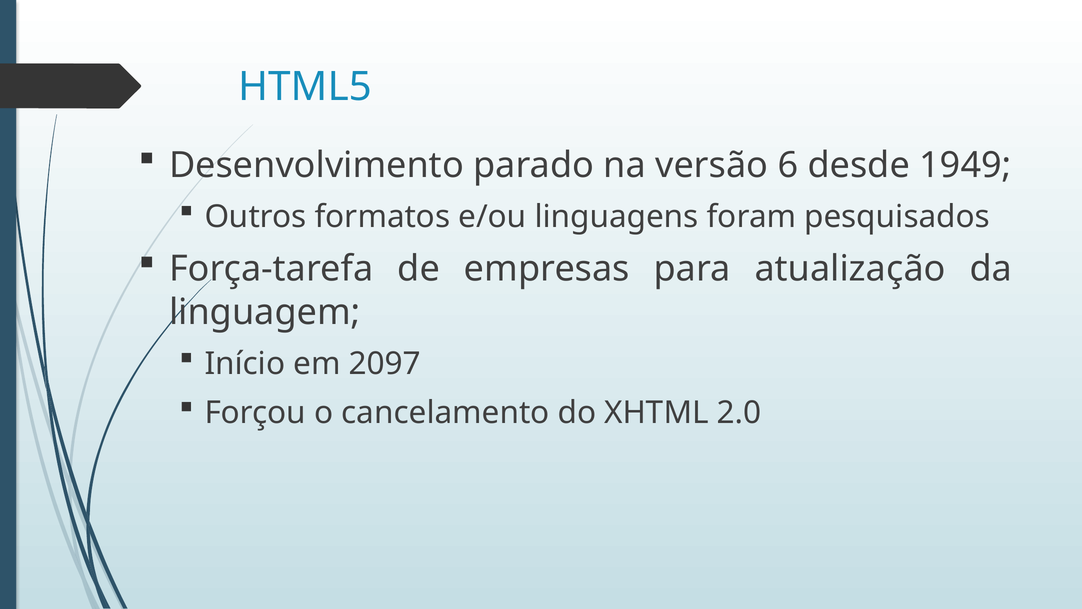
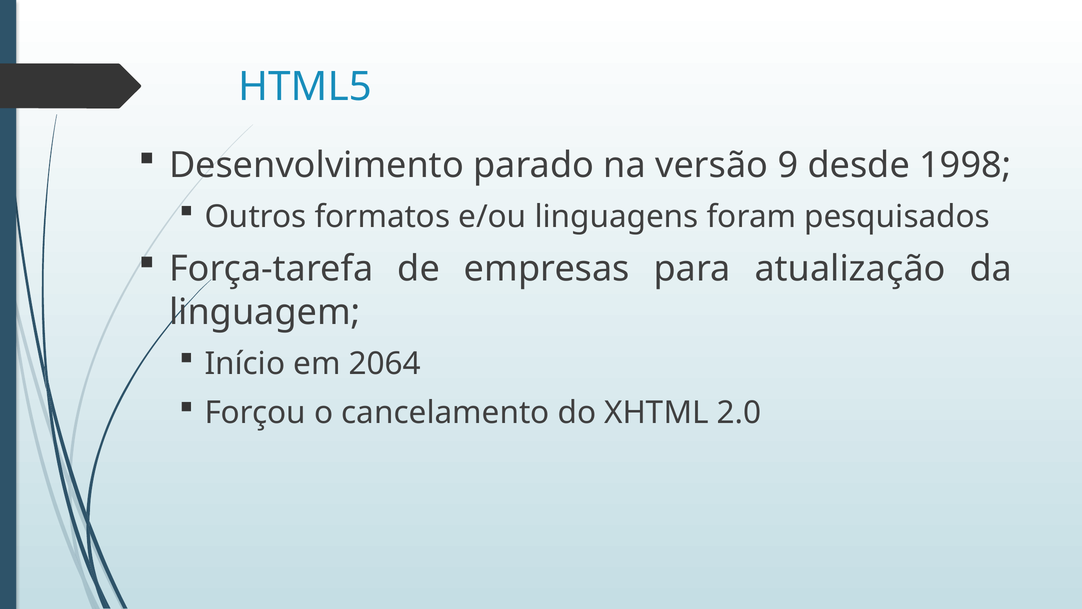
6: 6 -> 9
1949: 1949 -> 1998
2097: 2097 -> 2064
